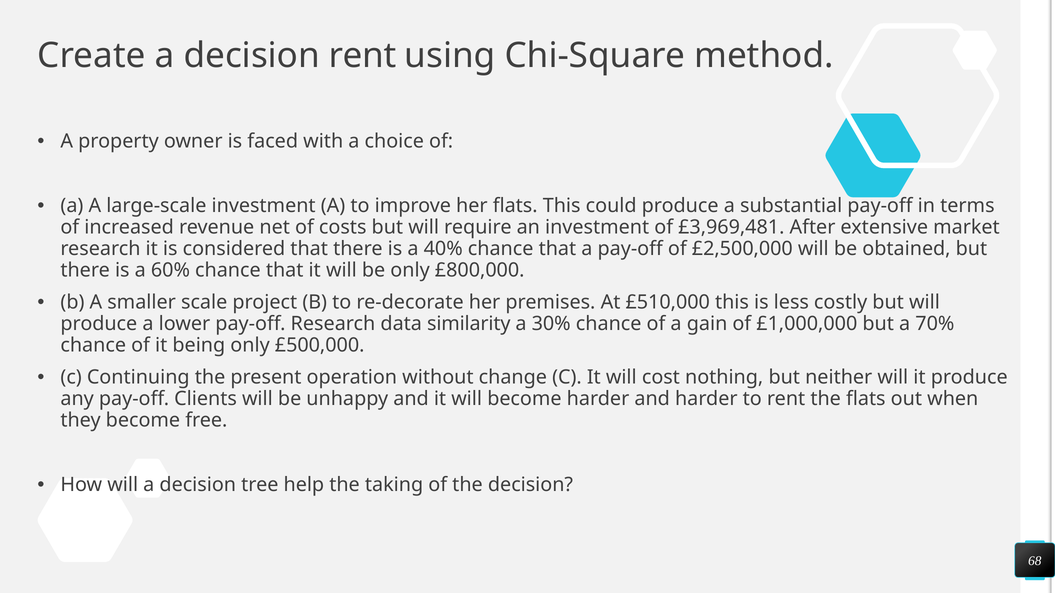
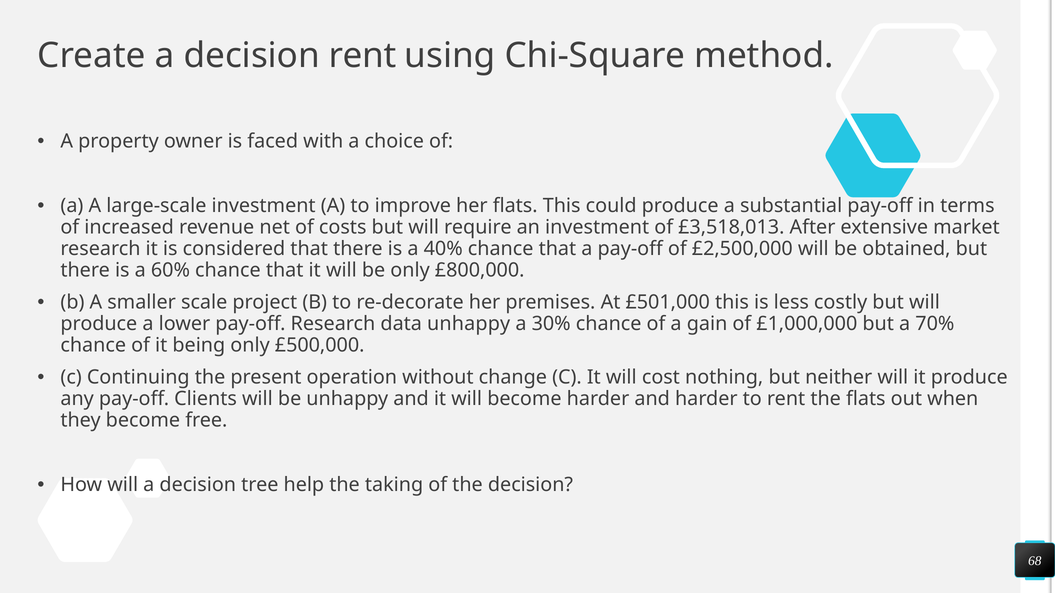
£3,969,481: £3,969,481 -> £3,518,013
£510,000: £510,000 -> £501,000
data similarity: similarity -> unhappy
